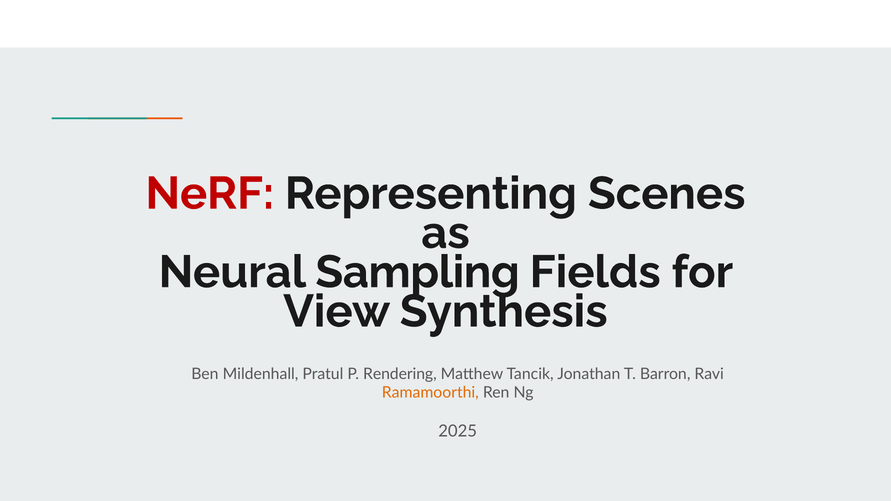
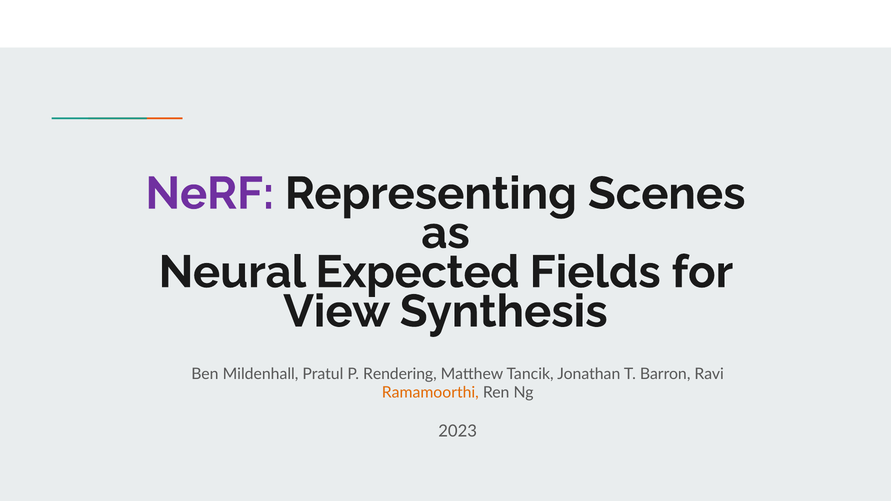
NeRF colour: red -> purple
Sampling: Sampling -> Expected
2025: 2025 -> 2023
